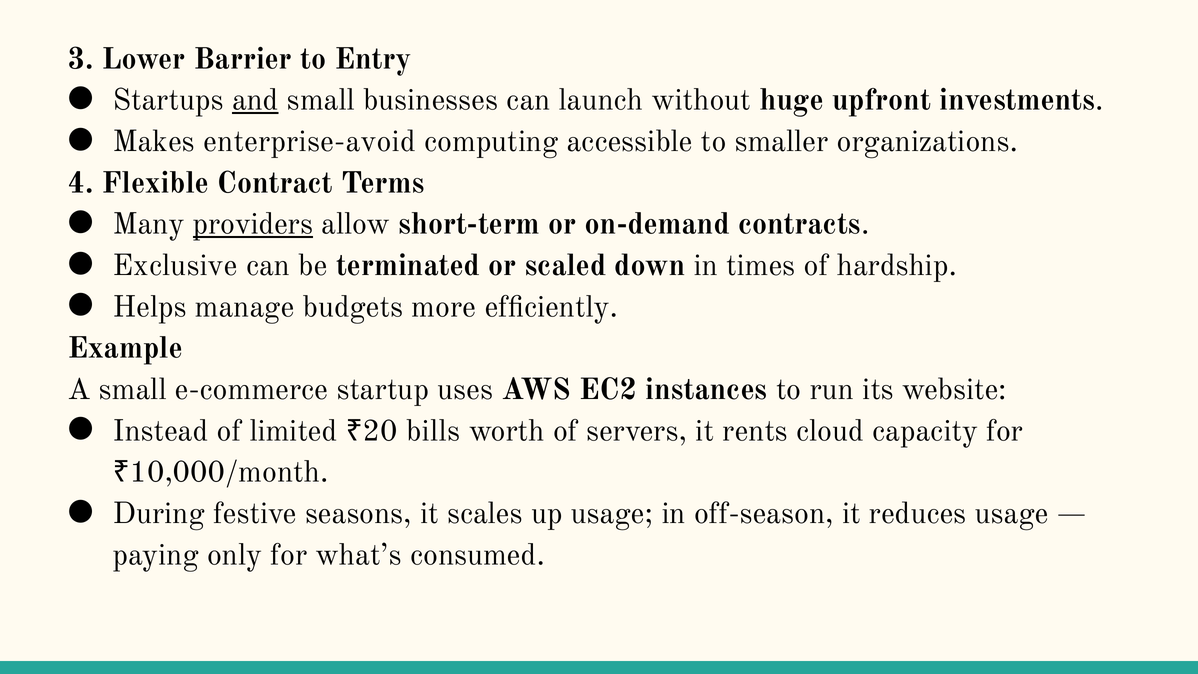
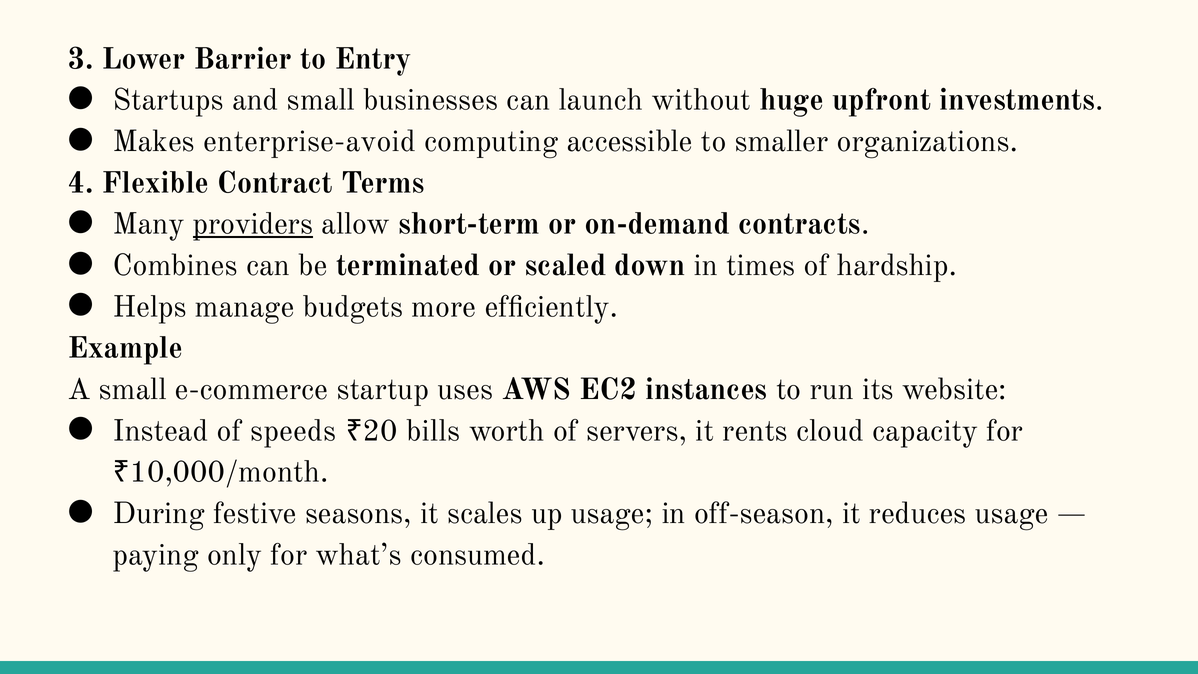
and underline: present -> none
Exclusive: Exclusive -> Combines
limited: limited -> speeds
